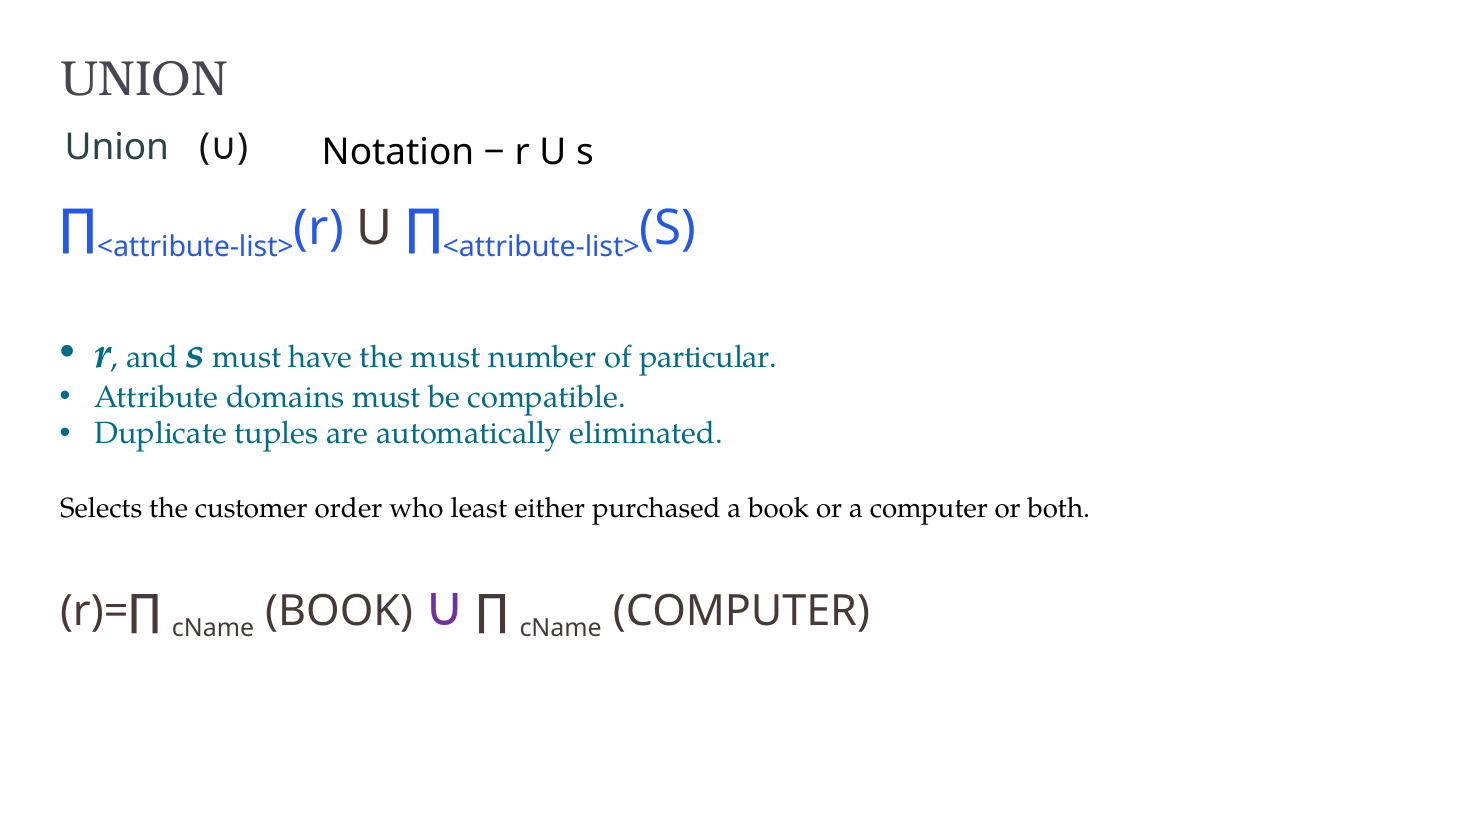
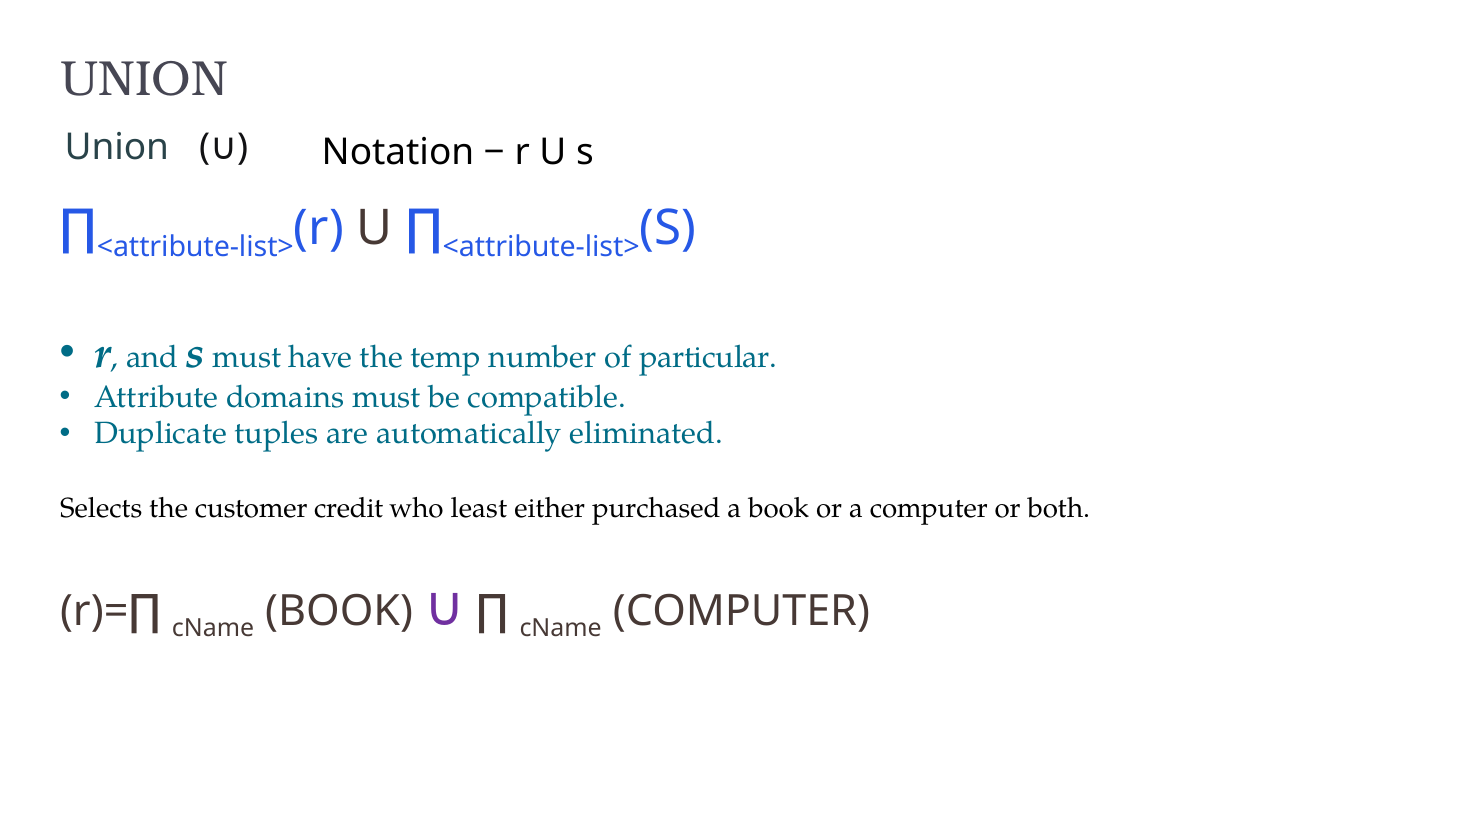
the must: must -> temp
order: order -> credit
